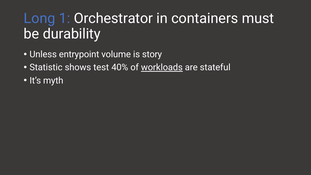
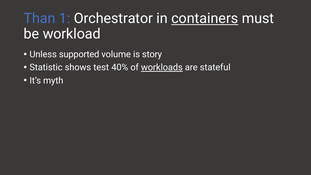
Long: Long -> Than
containers underline: none -> present
durability: durability -> workload
entrypoint: entrypoint -> supported
